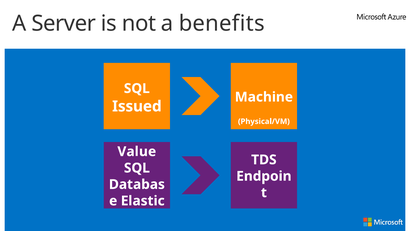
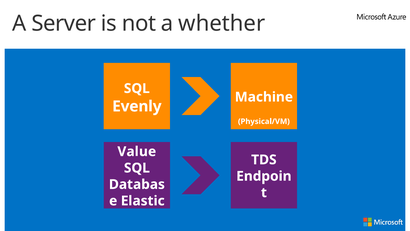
benefits: benefits -> whether
Issued: Issued -> Evenly
